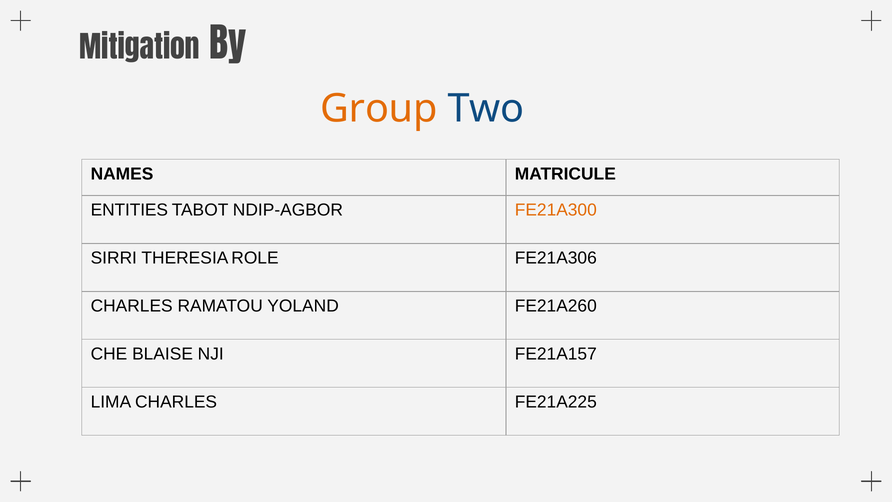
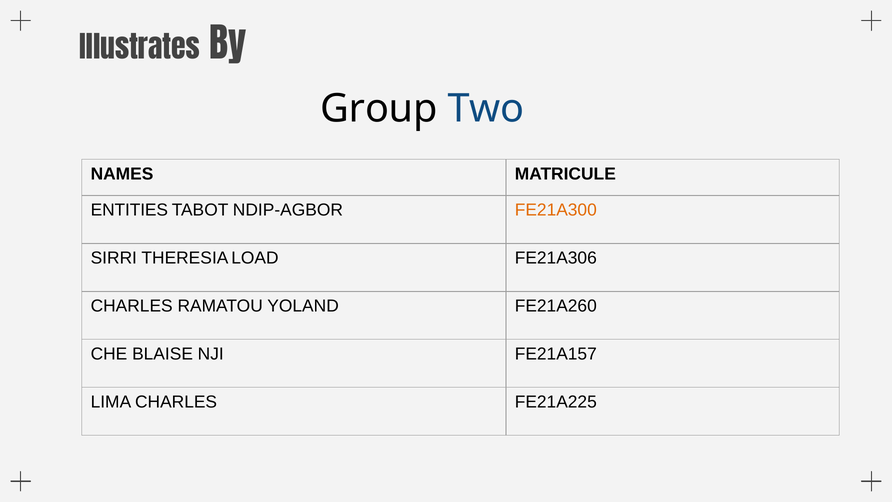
Mitigation: Mitigation -> Illustrates
Group colour: orange -> black
ROLE: ROLE -> LOAD
